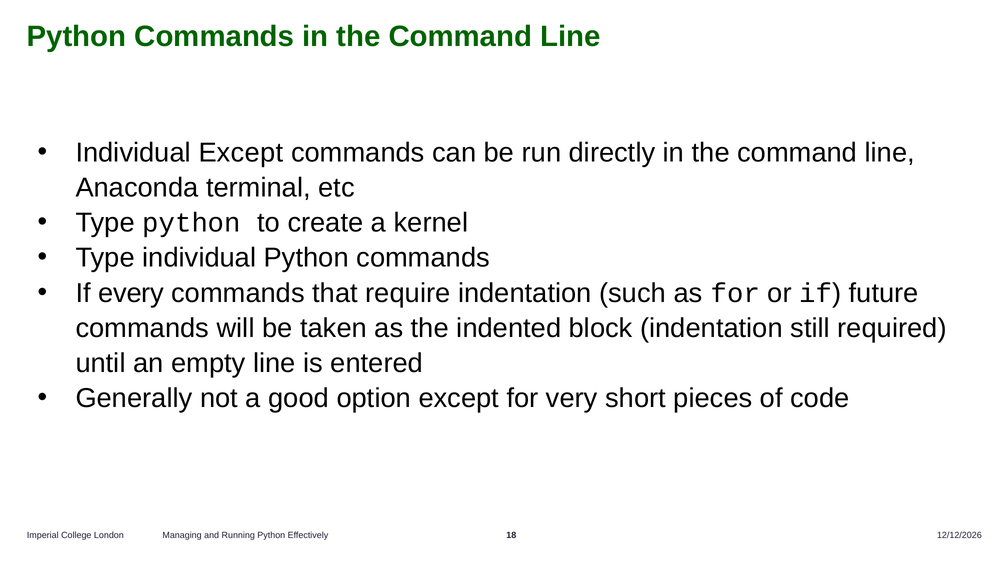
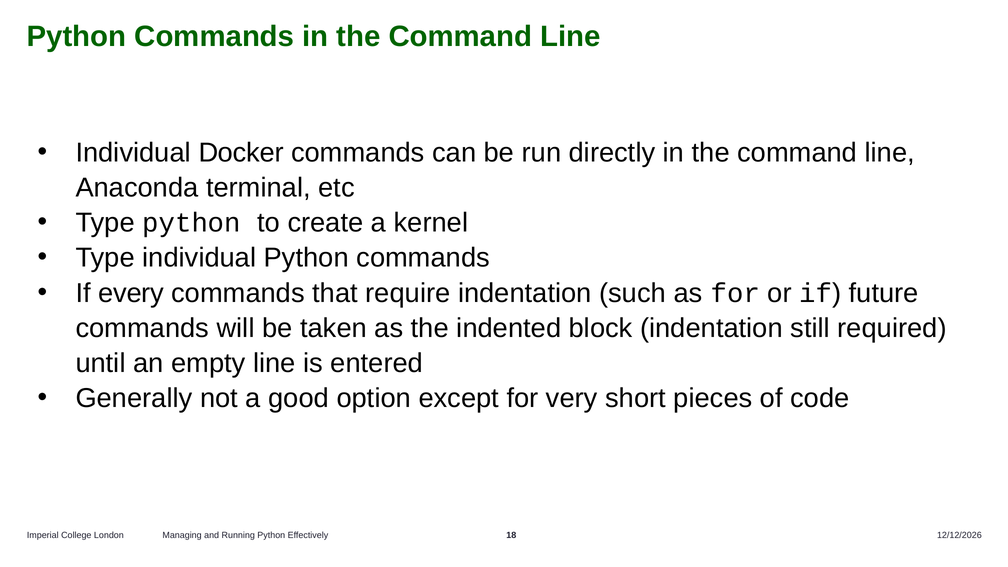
Individual Except: Except -> Docker
